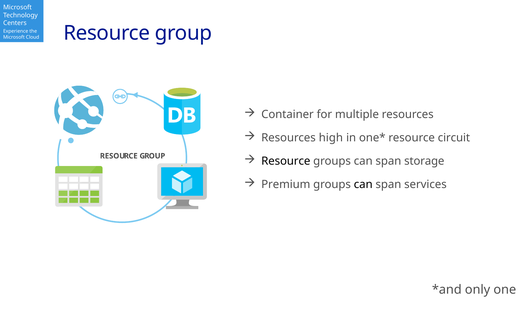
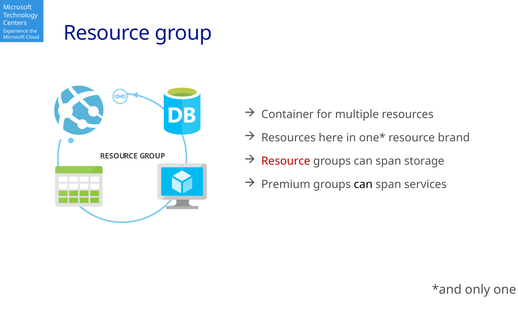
high: high -> here
circuit: circuit -> brand
Resource at (286, 161) colour: black -> red
